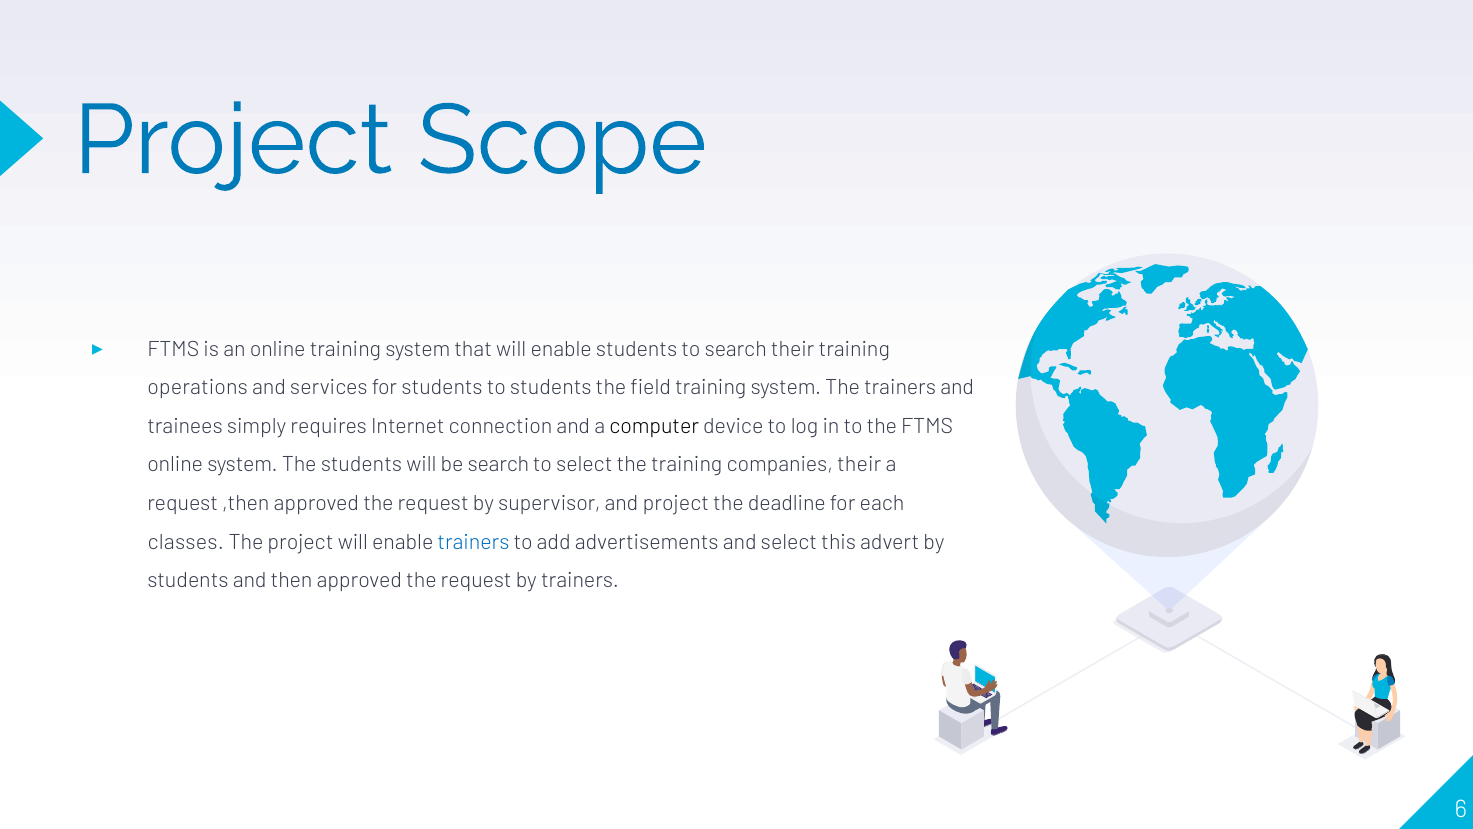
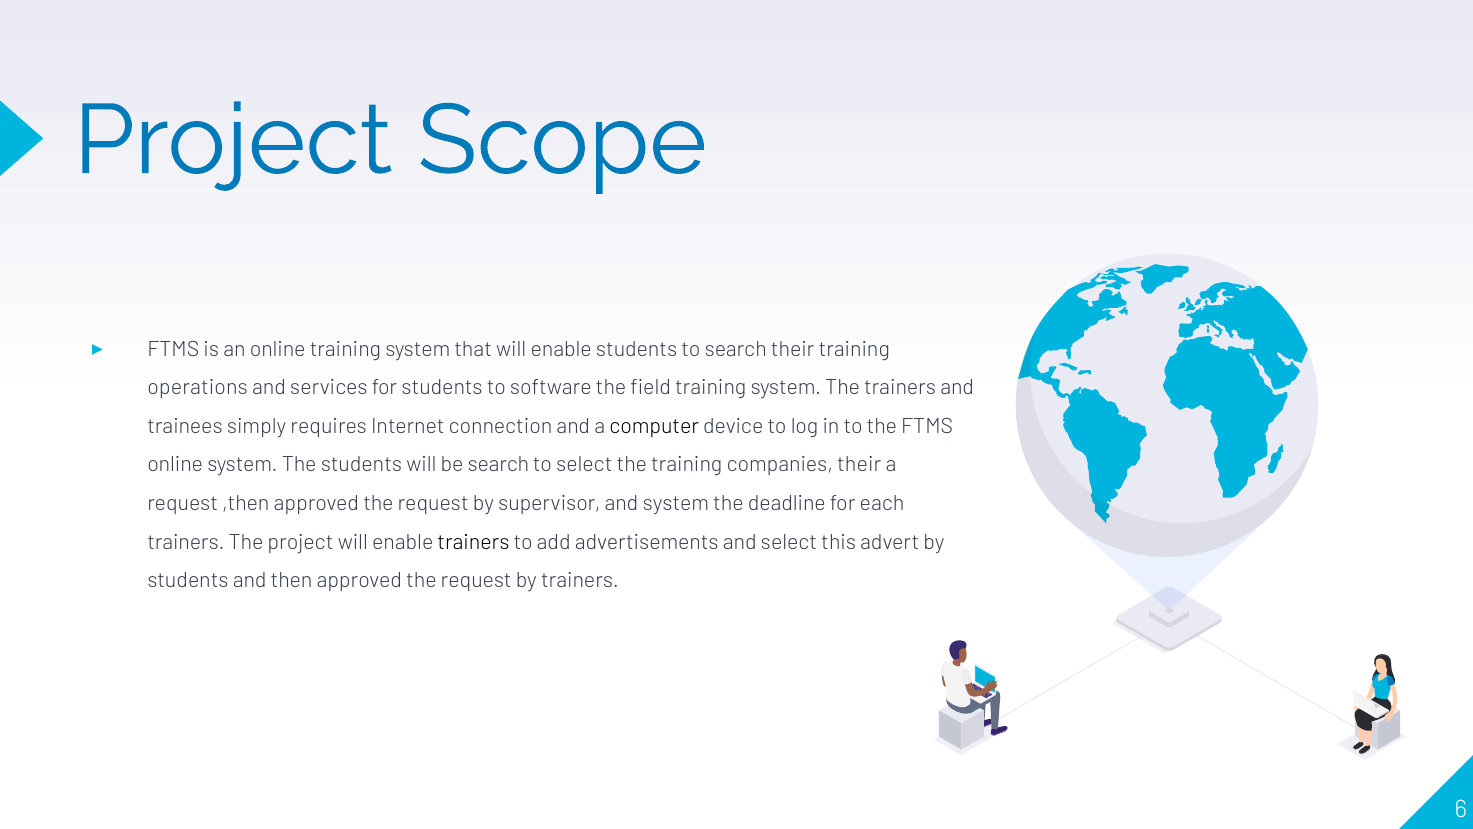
to students: students -> software
and project: project -> system
classes at (186, 542): classes -> trainers
trainers at (473, 542) colour: blue -> black
